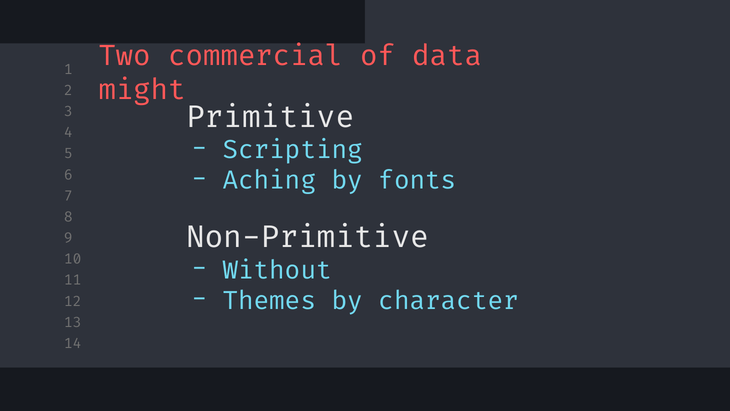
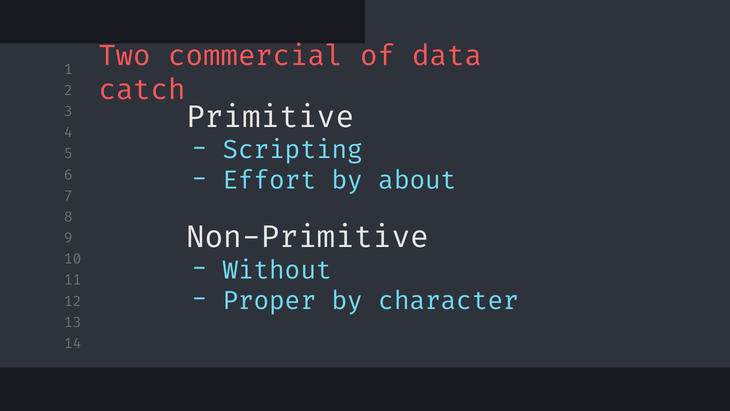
might: might -> catch
Aching: Aching -> Effort
fonts: fonts -> about
Themes: Themes -> Proper
